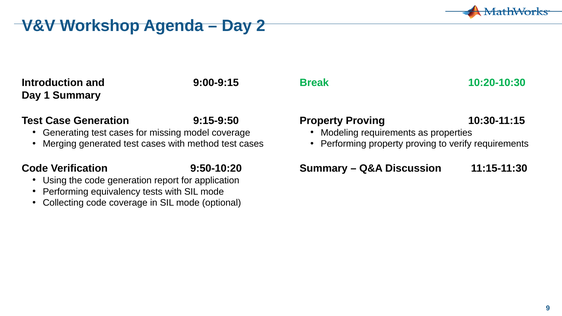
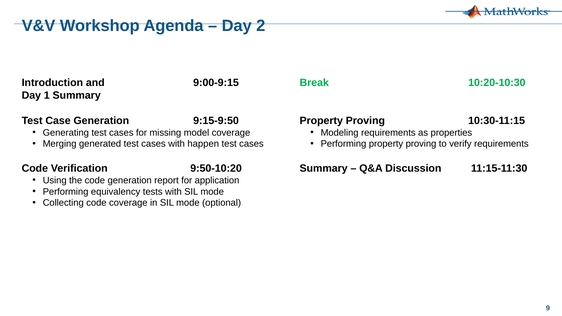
method: method -> happen
